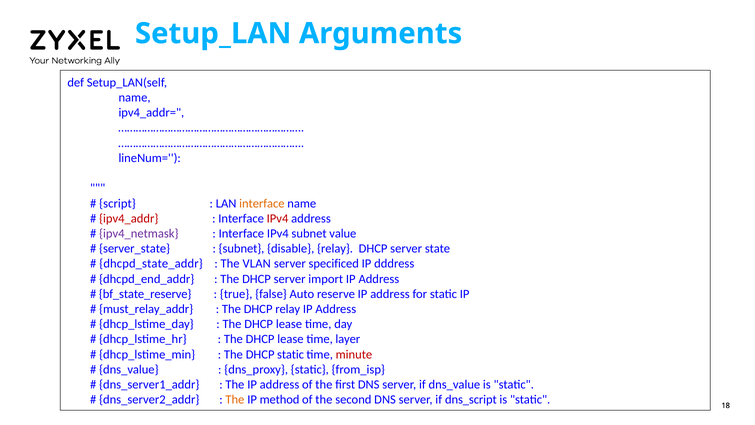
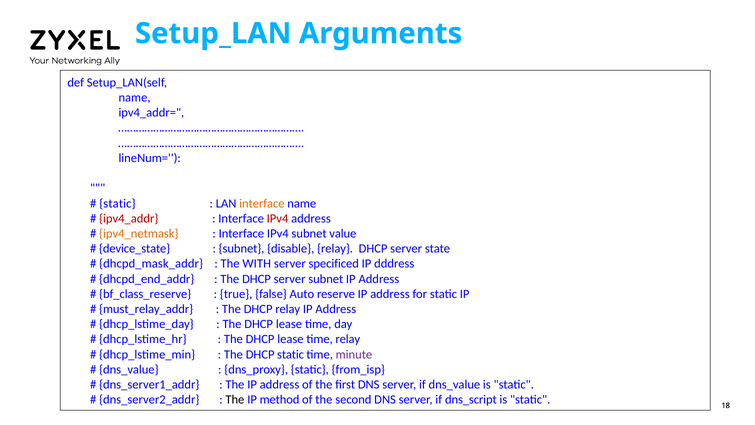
script at (117, 203): script -> static
ipv4_netmask colour: purple -> orange
server_state: server_state -> device_state
dhcpd_state_addr: dhcpd_state_addr -> dhcpd_mask_addr
VLAN: VLAN -> WITH
server import: import -> subnet
bf_state_reserve: bf_state_reserve -> bf_class_reserve
time layer: layer -> relay
minute colour: red -> purple
The at (235, 400) colour: orange -> black
